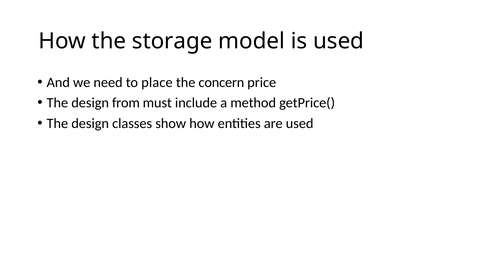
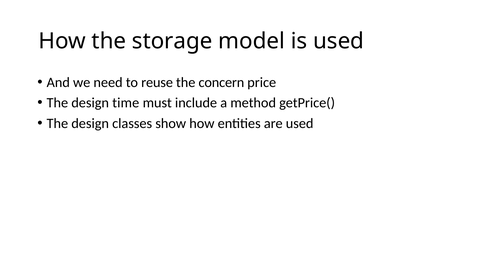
place: place -> reuse
from: from -> time
